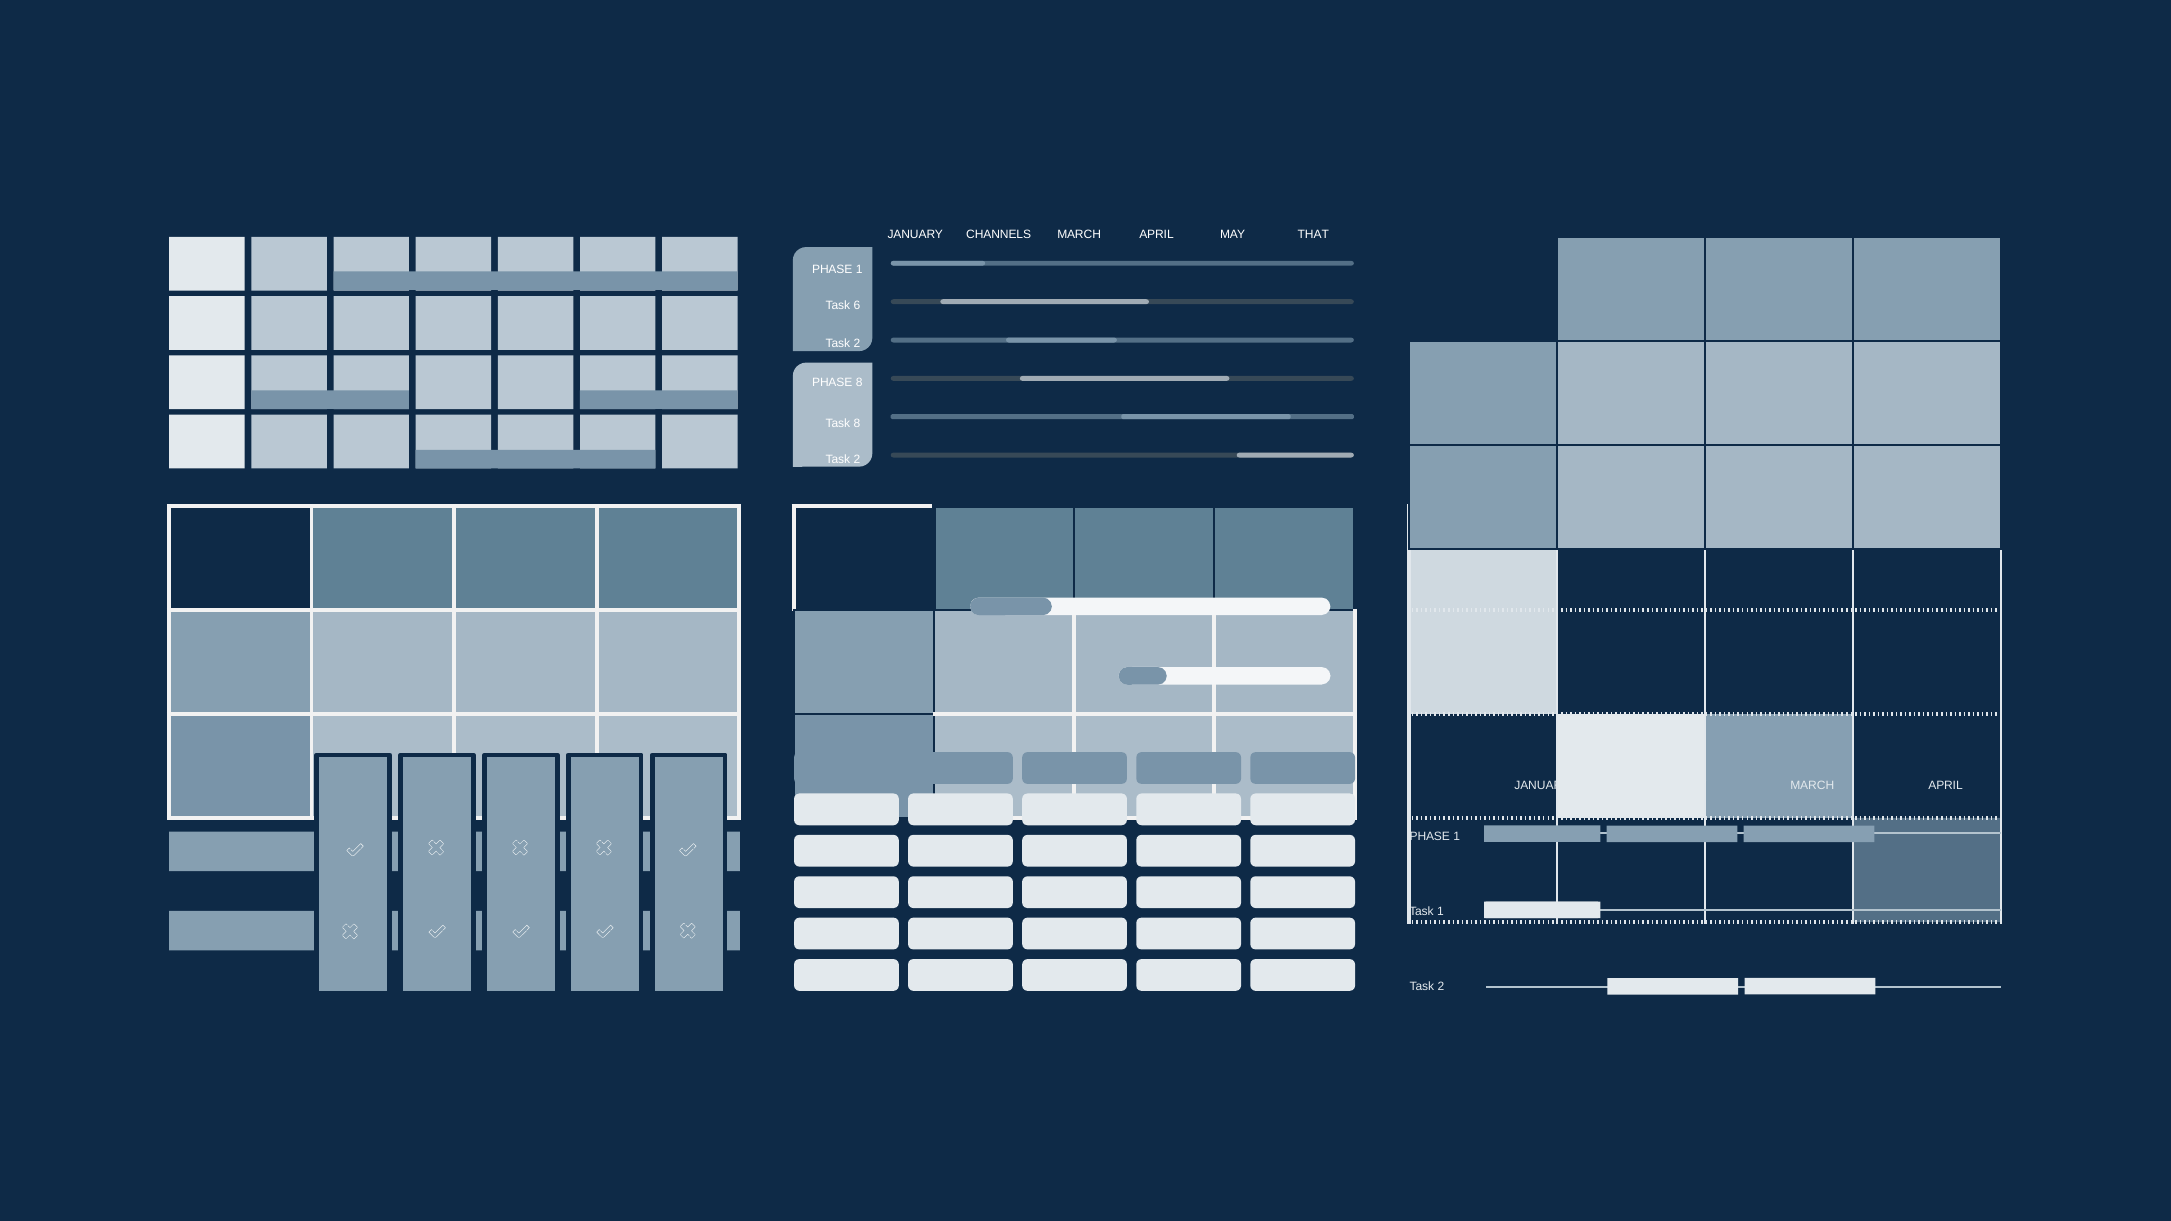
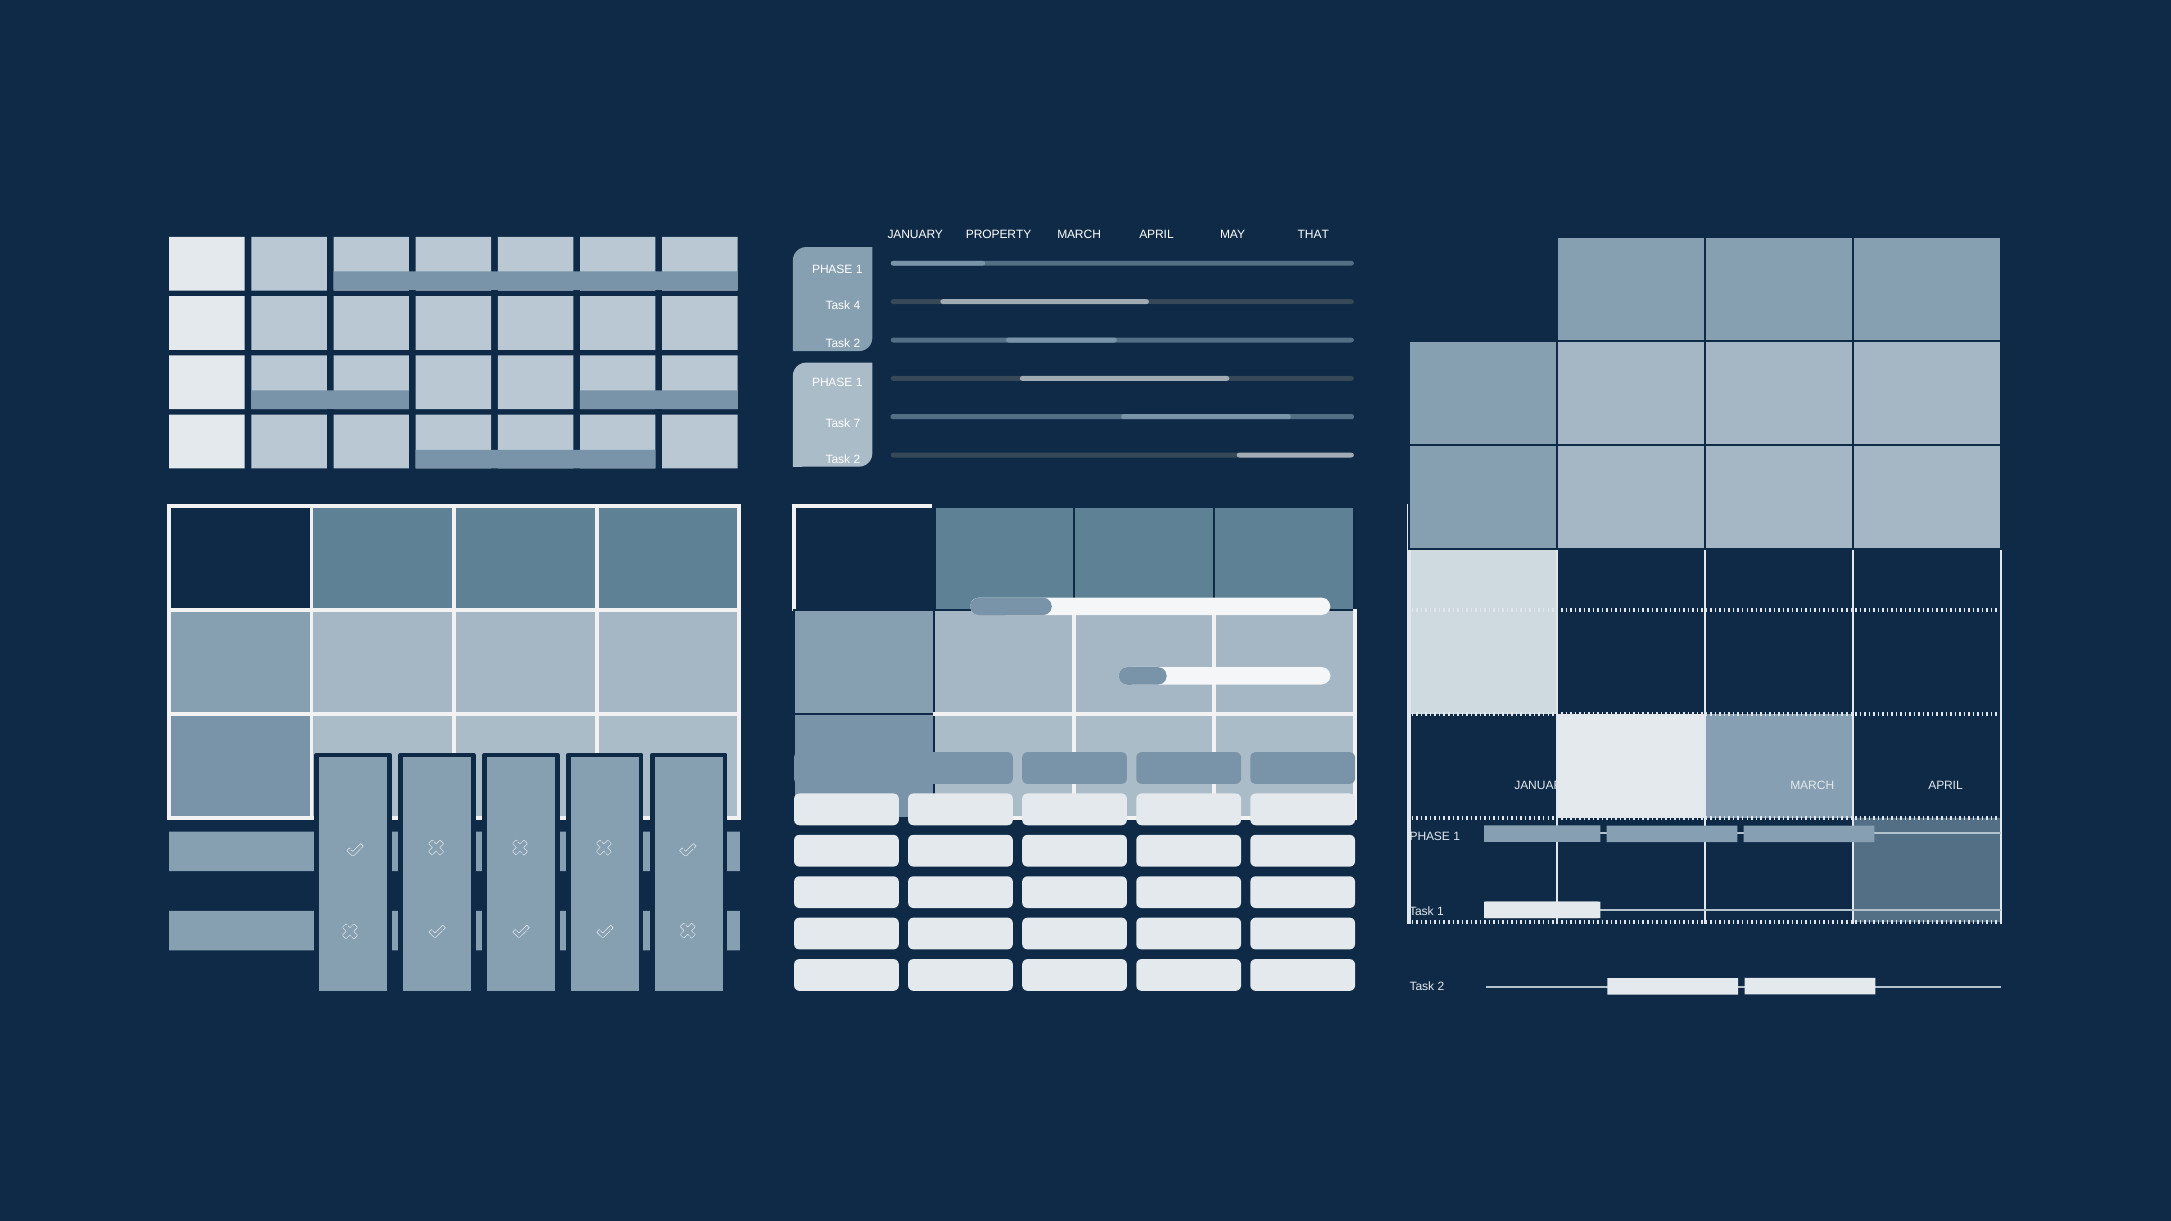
CHANNELS: CHANNELS -> PROPERTY
6: 6 -> 4
8 at (859, 383): 8 -> 1
Task 8: 8 -> 7
